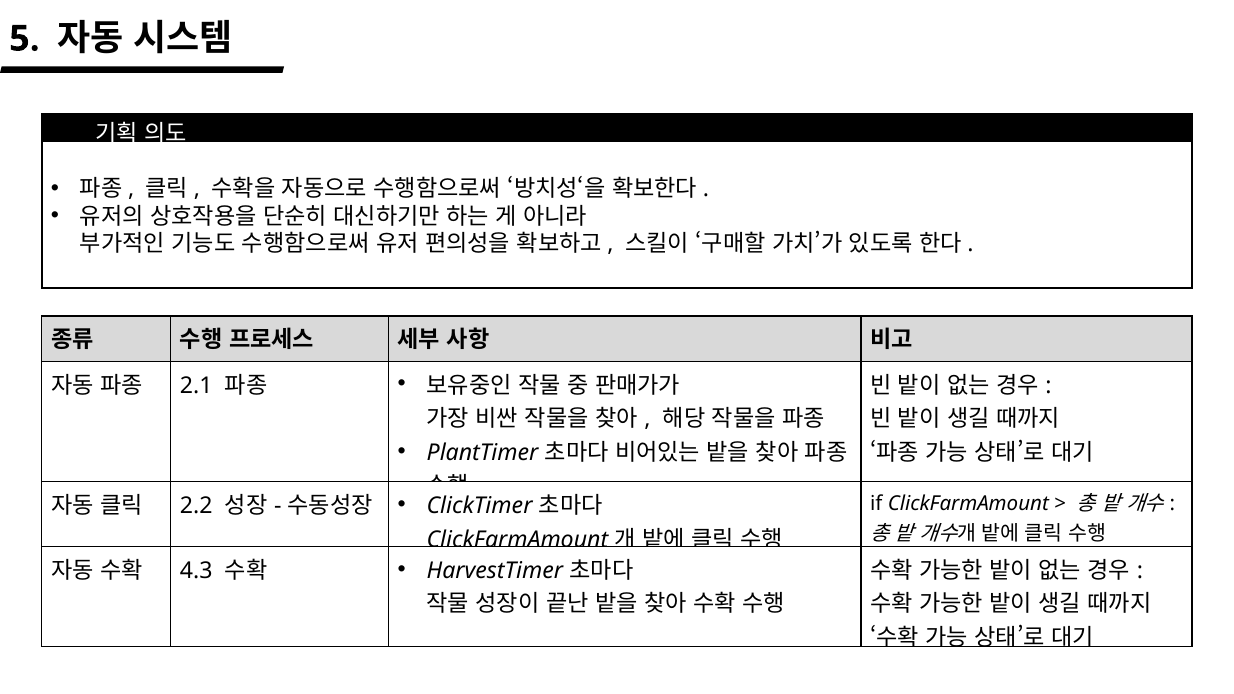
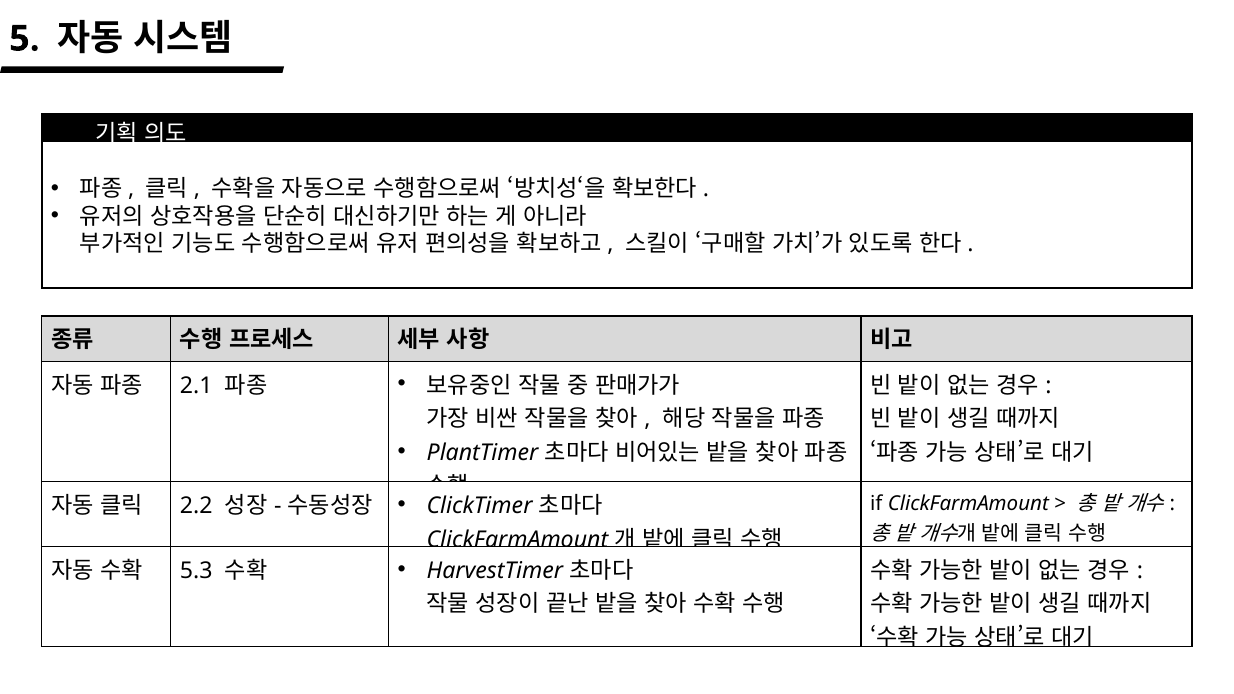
4.3: 4.3 -> 5.3
